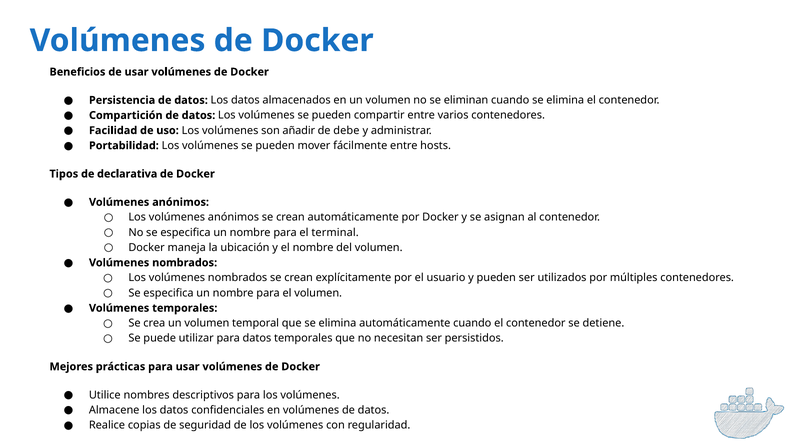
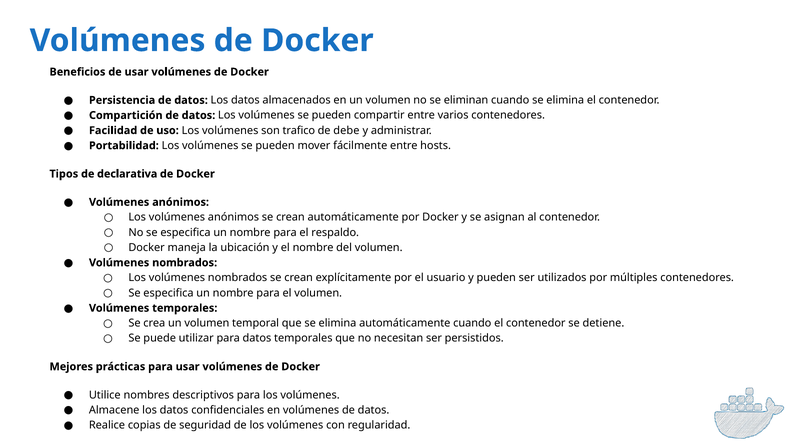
añadir: añadir -> trafico
terminal: terminal -> respaldo
